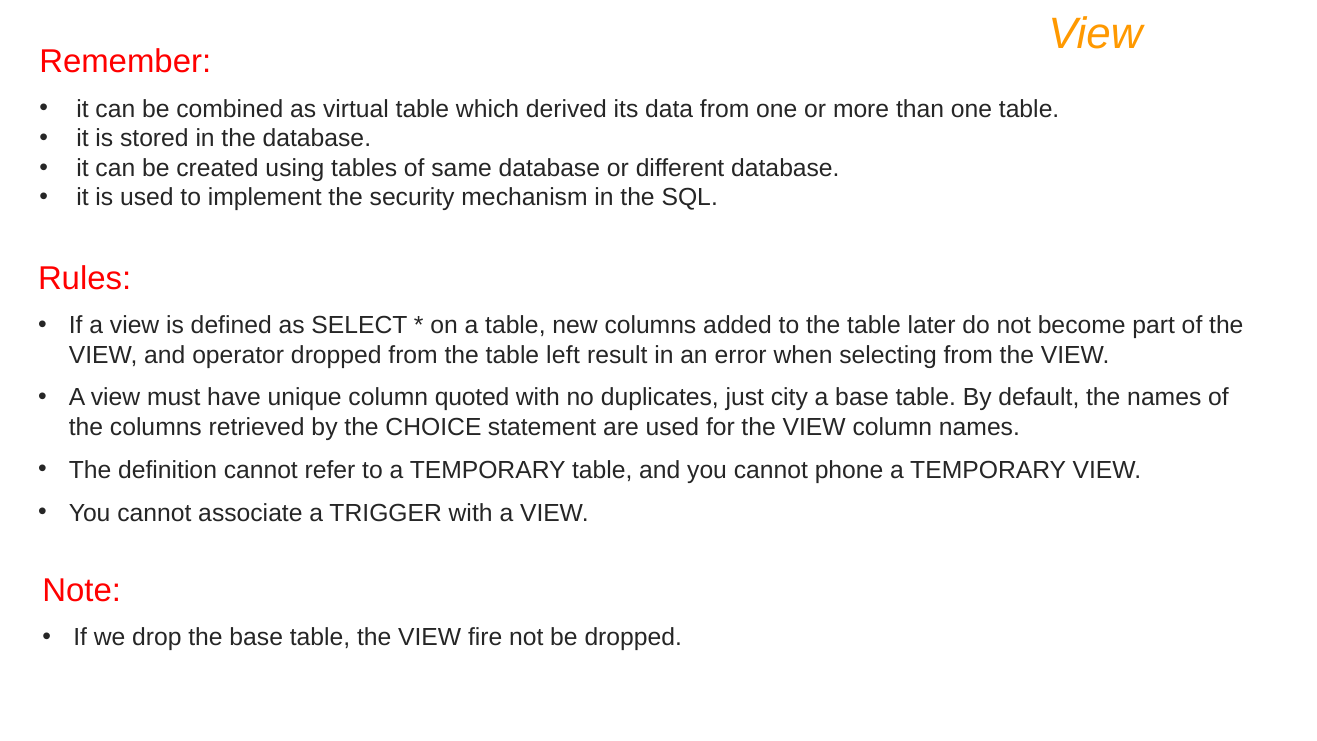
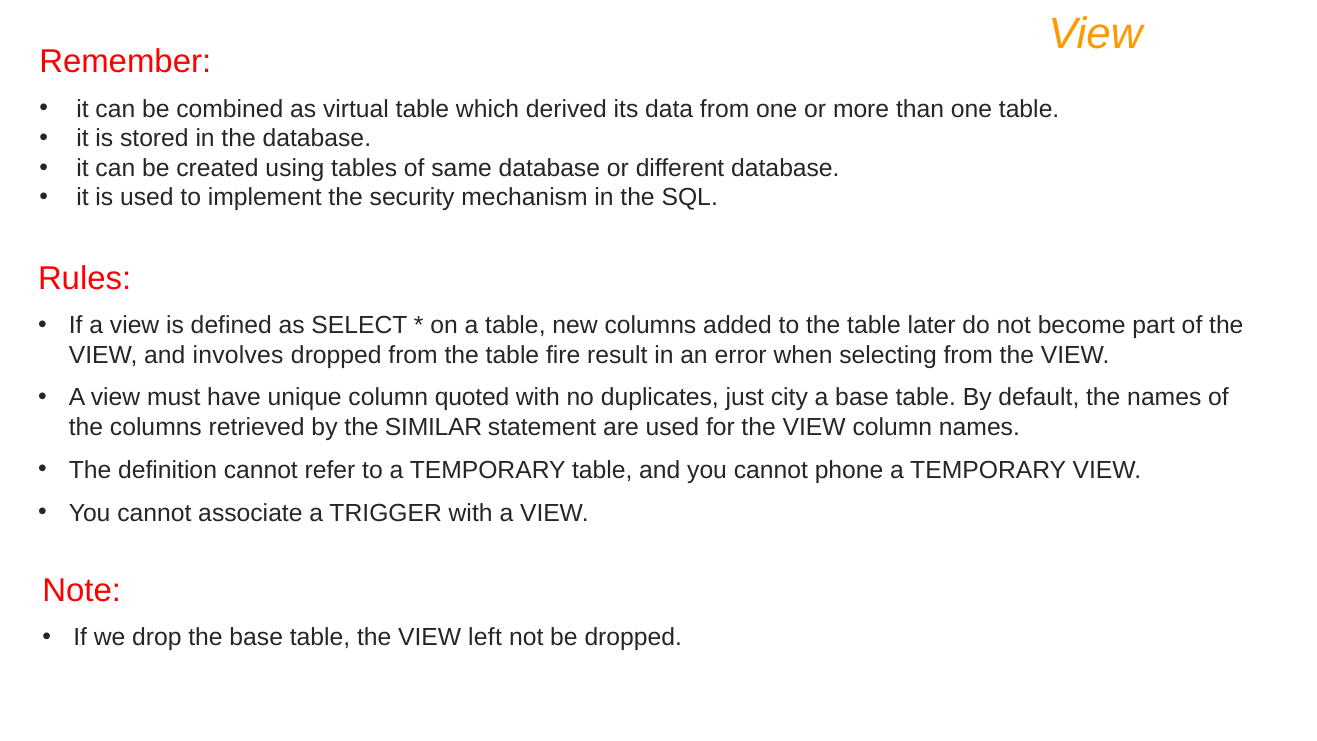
operator: operator -> involves
left: left -> fire
CHOICE: CHOICE -> SIMILAR
fire: fire -> left
